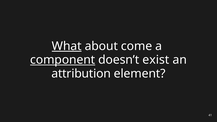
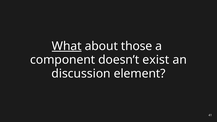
come: come -> those
component underline: present -> none
attribution: attribution -> discussion
